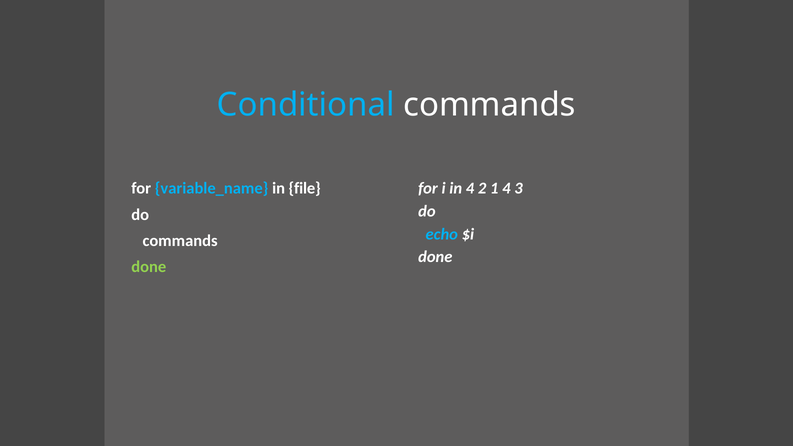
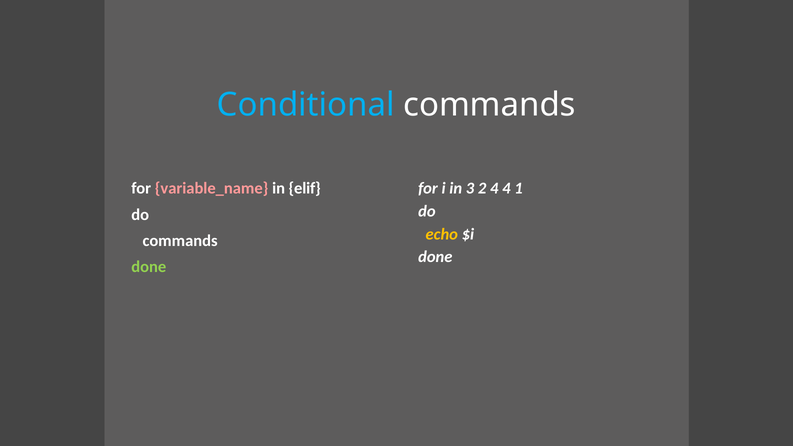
variable_name colour: light blue -> pink
file: file -> elif
in 4: 4 -> 3
2 1: 1 -> 4
3: 3 -> 1
echo colour: light blue -> yellow
